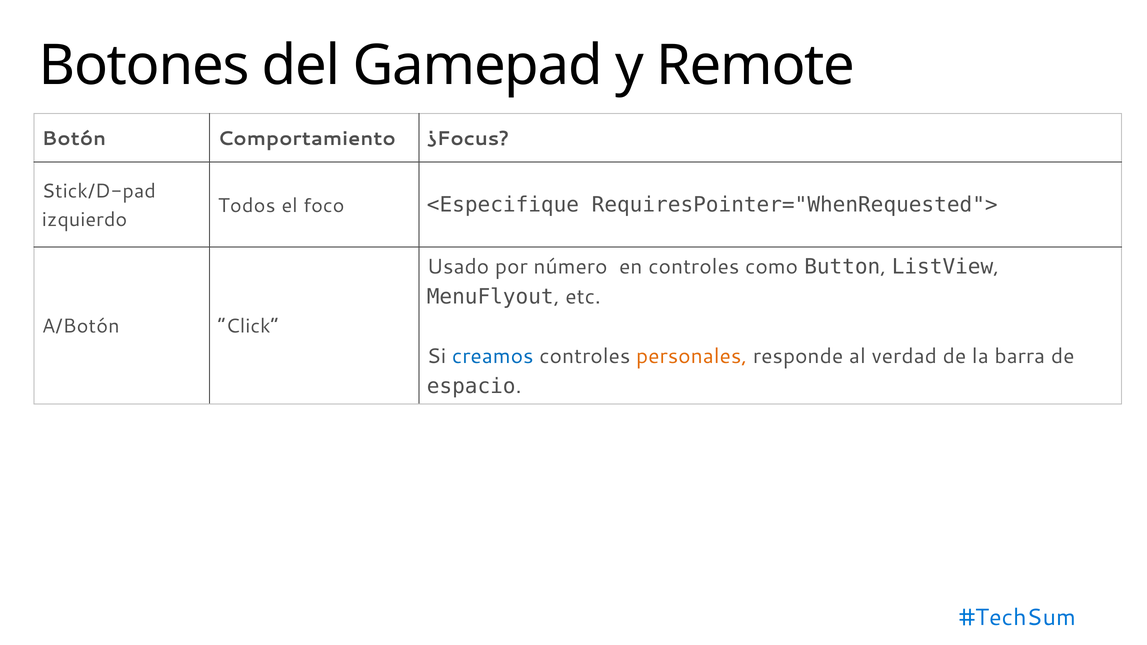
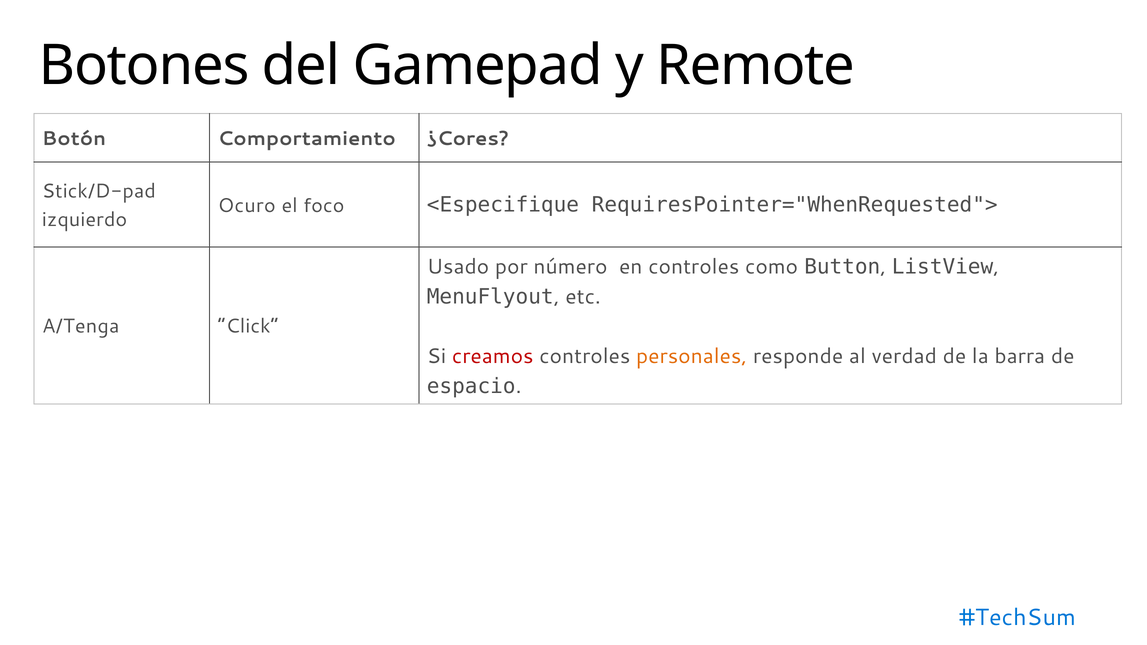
¿Focus: ¿Focus -> ¿Cores
Todos: Todos -> Ocuro
A/Botón: A/Botón -> A/Tenga
creamos colour: blue -> red
